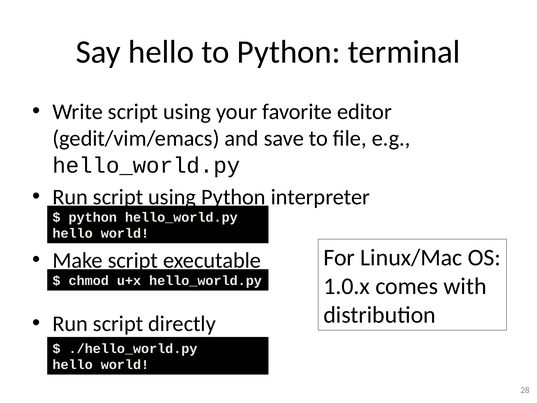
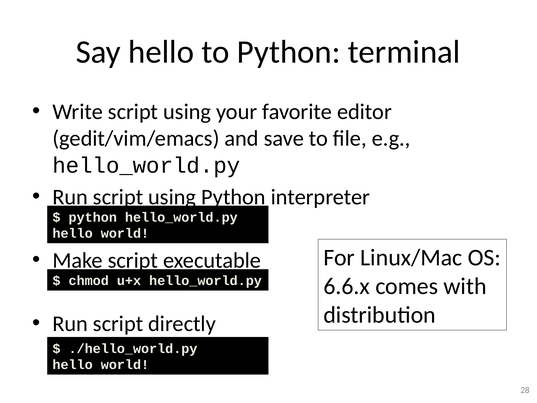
1.0.x: 1.0.x -> 6.6.x
